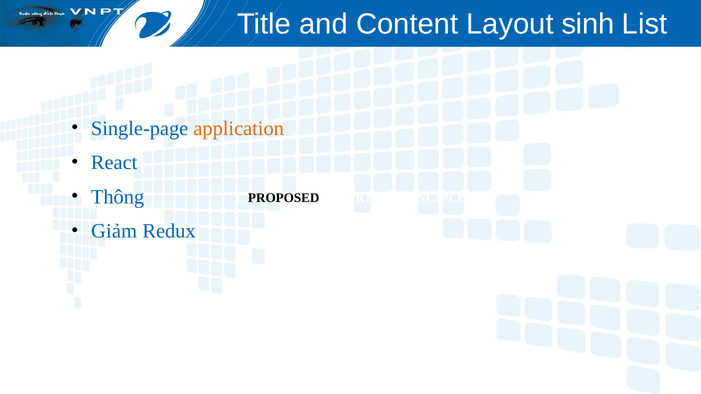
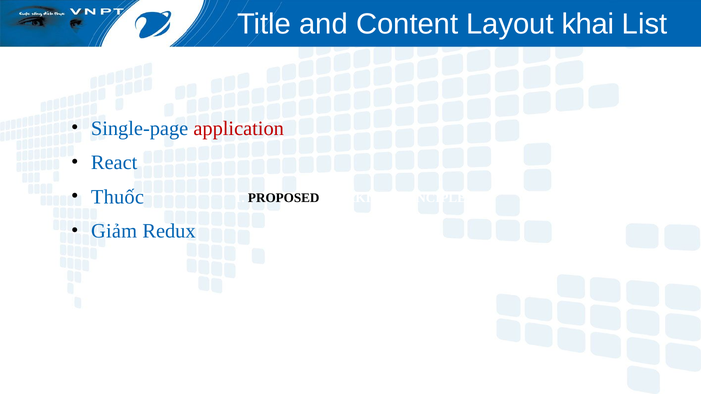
sinh: sinh -> khai
application colour: orange -> red
Thông: Thông -> Thuốc
